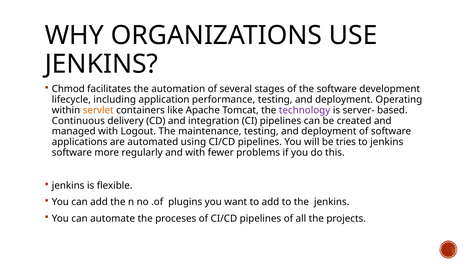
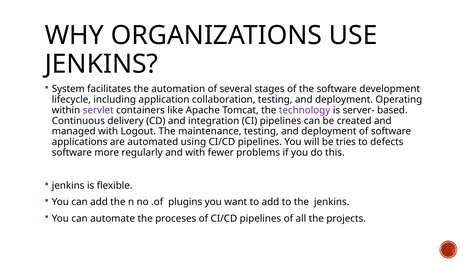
Chmod: Chmod -> System
performance: performance -> collaboration
servlet colour: orange -> purple
to jenkins: jenkins -> defects
